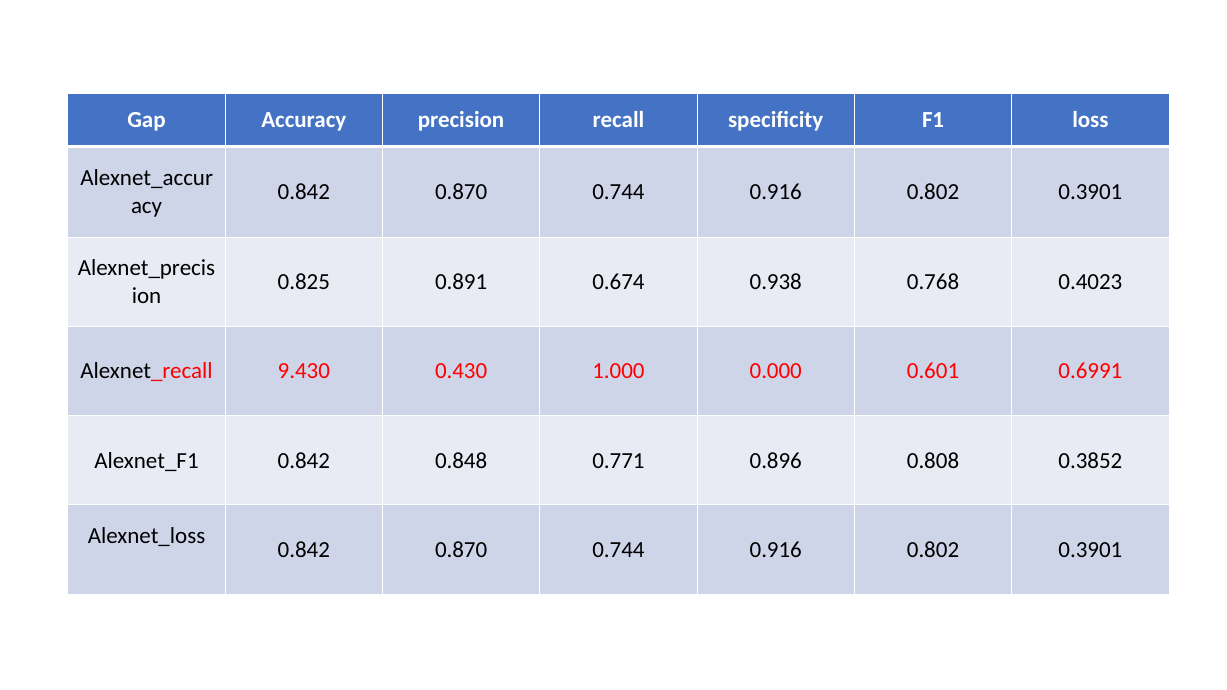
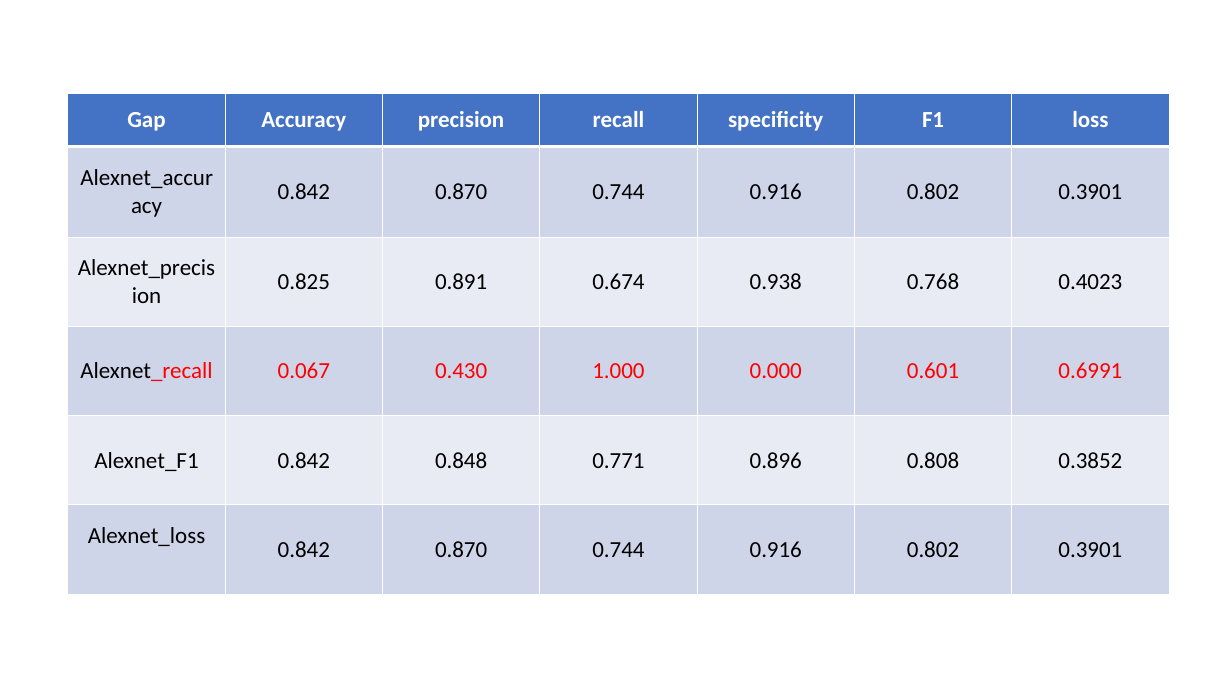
9.430: 9.430 -> 0.067
